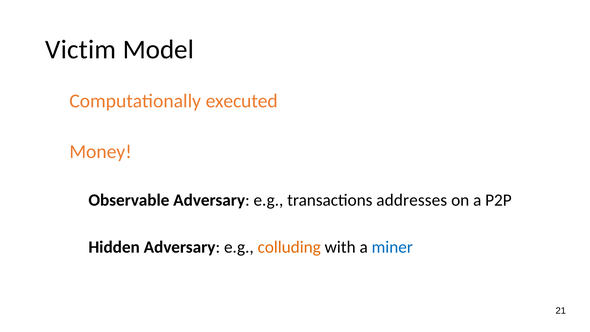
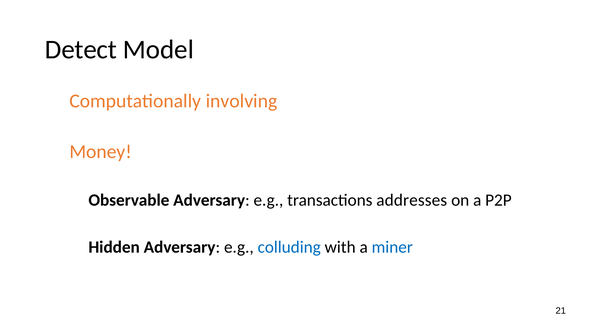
Victim: Victim -> Detect
executed: executed -> involving
colluding colour: orange -> blue
